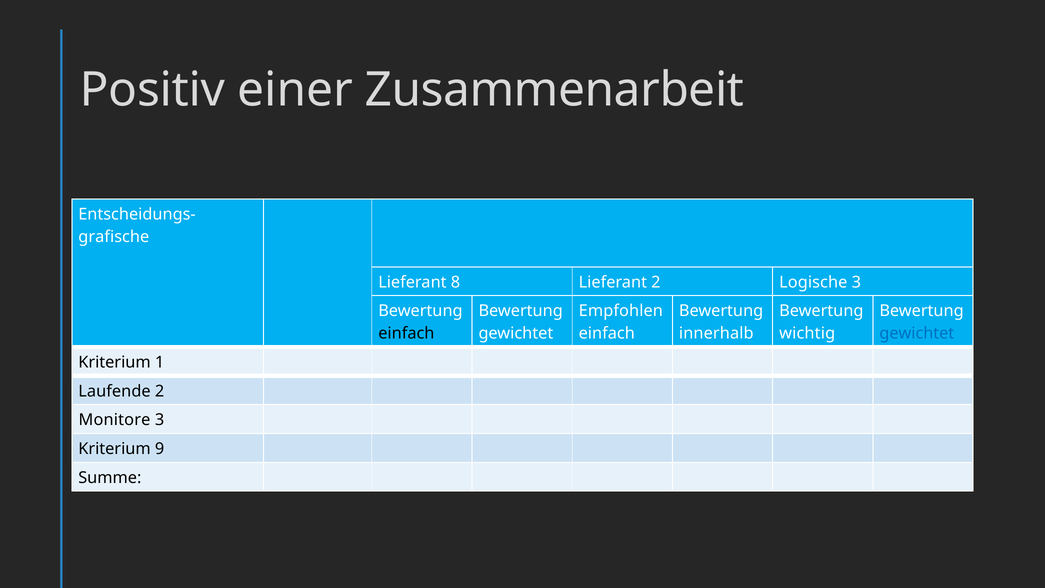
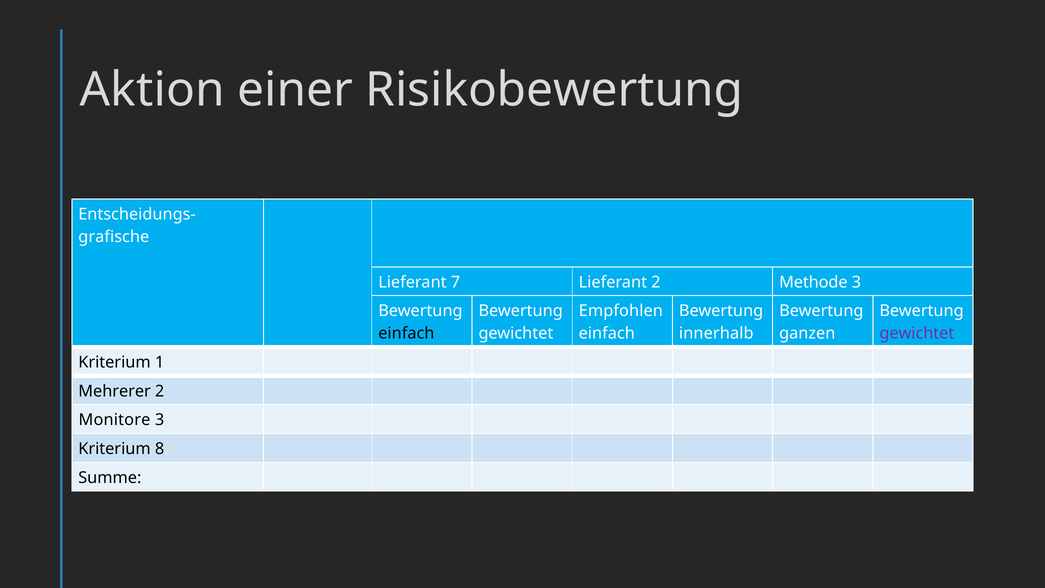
Positiv: Positiv -> Aktion
Zusammenarbeit: Zusammenarbeit -> Risikobewertung
8: 8 -> 7
Logische: Logische -> Methode
wichtig: wichtig -> ganzen
gewichtet at (917, 333) colour: blue -> purple
Laufende: Laufende -> Mehrerer
9: 9 -> 8
